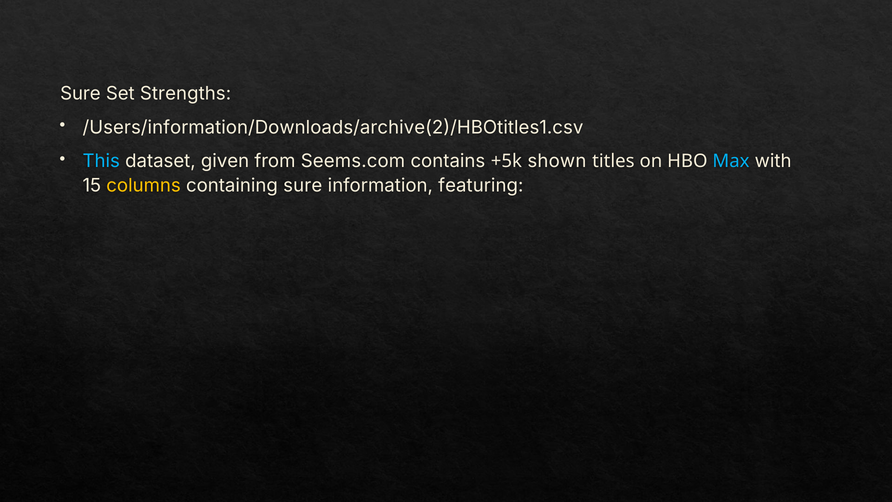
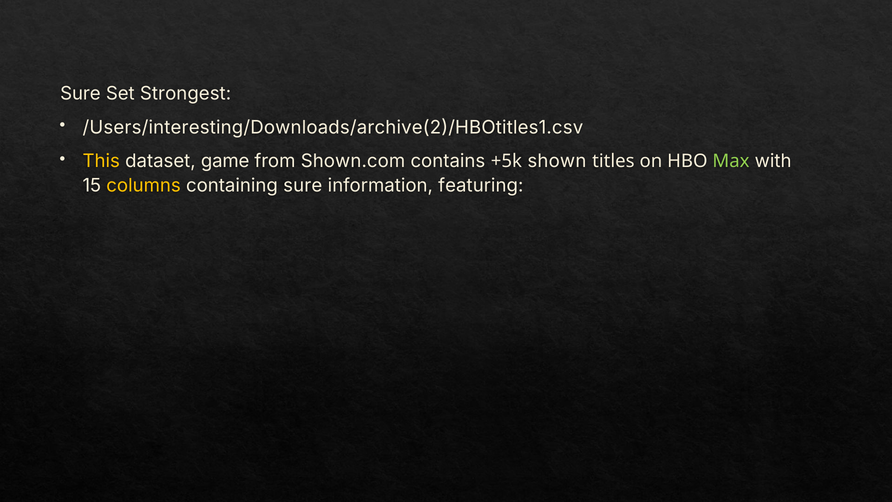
Strengths: Strengths -> Strongest
/Users/information/Downloads/archive(2)/HBOtitles1.csv: /Users/information/Downloads/archive(2)/HBOtitles1.csv -> /Users/interesting/Downloads/archive(2)/HBOtitles1.csv
This colour: light blue -> yellow
given: given -> game
Seems.com: Seems.com -> Shown.com
Max colour: light blue -> light green
